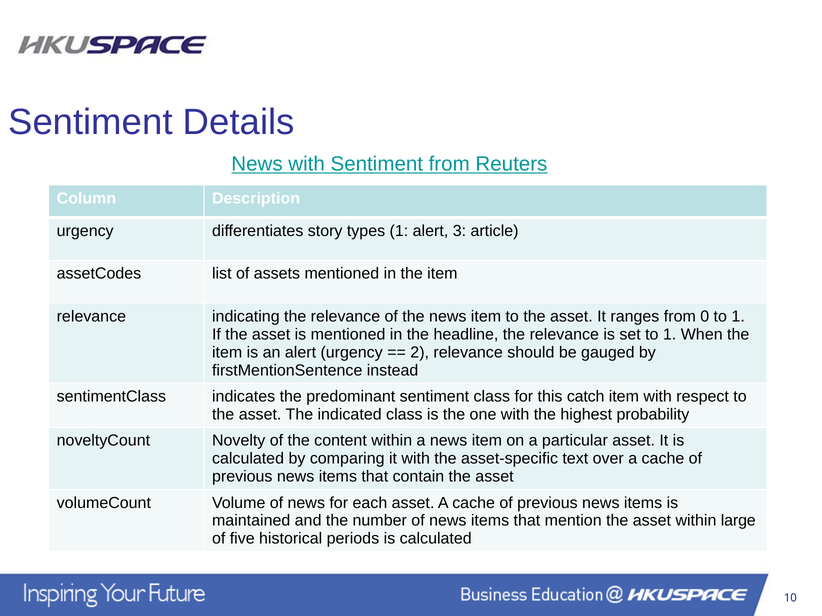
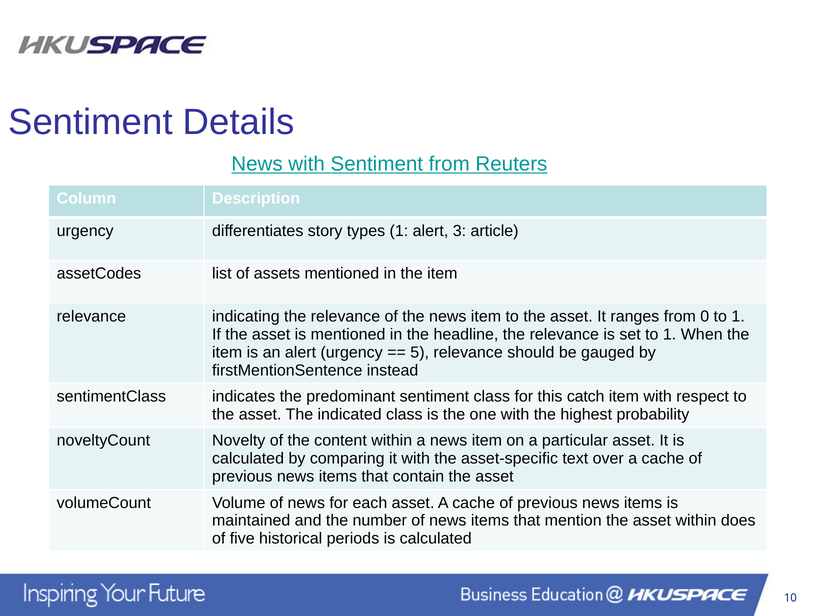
2: 2 -> 5
large: large -> does
